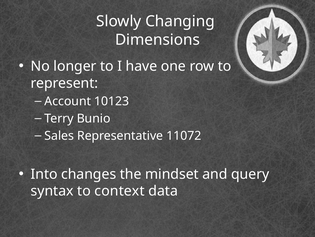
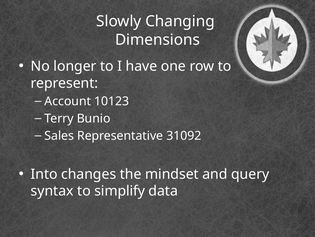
11072: 11072 -> 31092
context: context -> simplify
